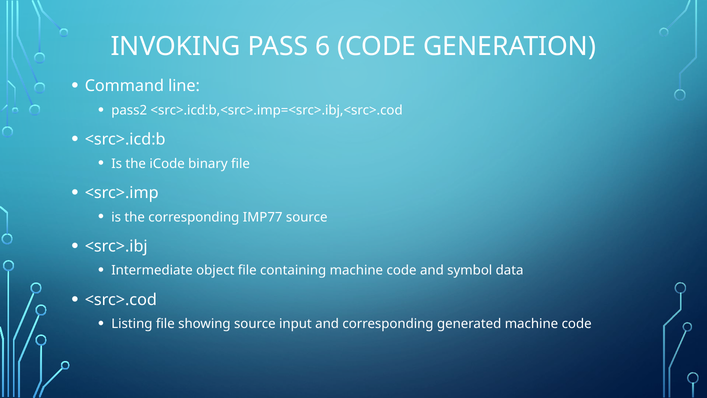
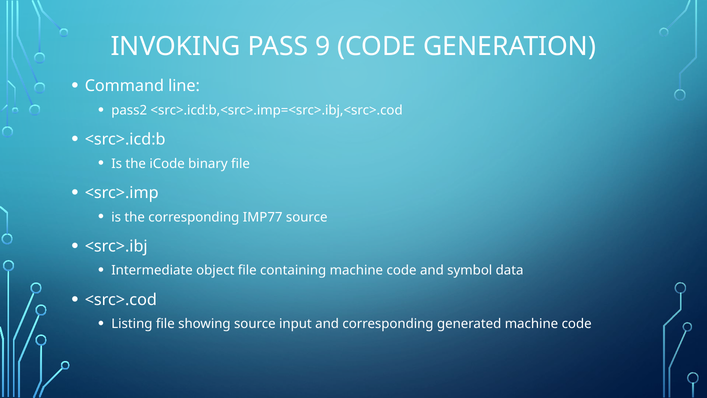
6: 6 -> 9
